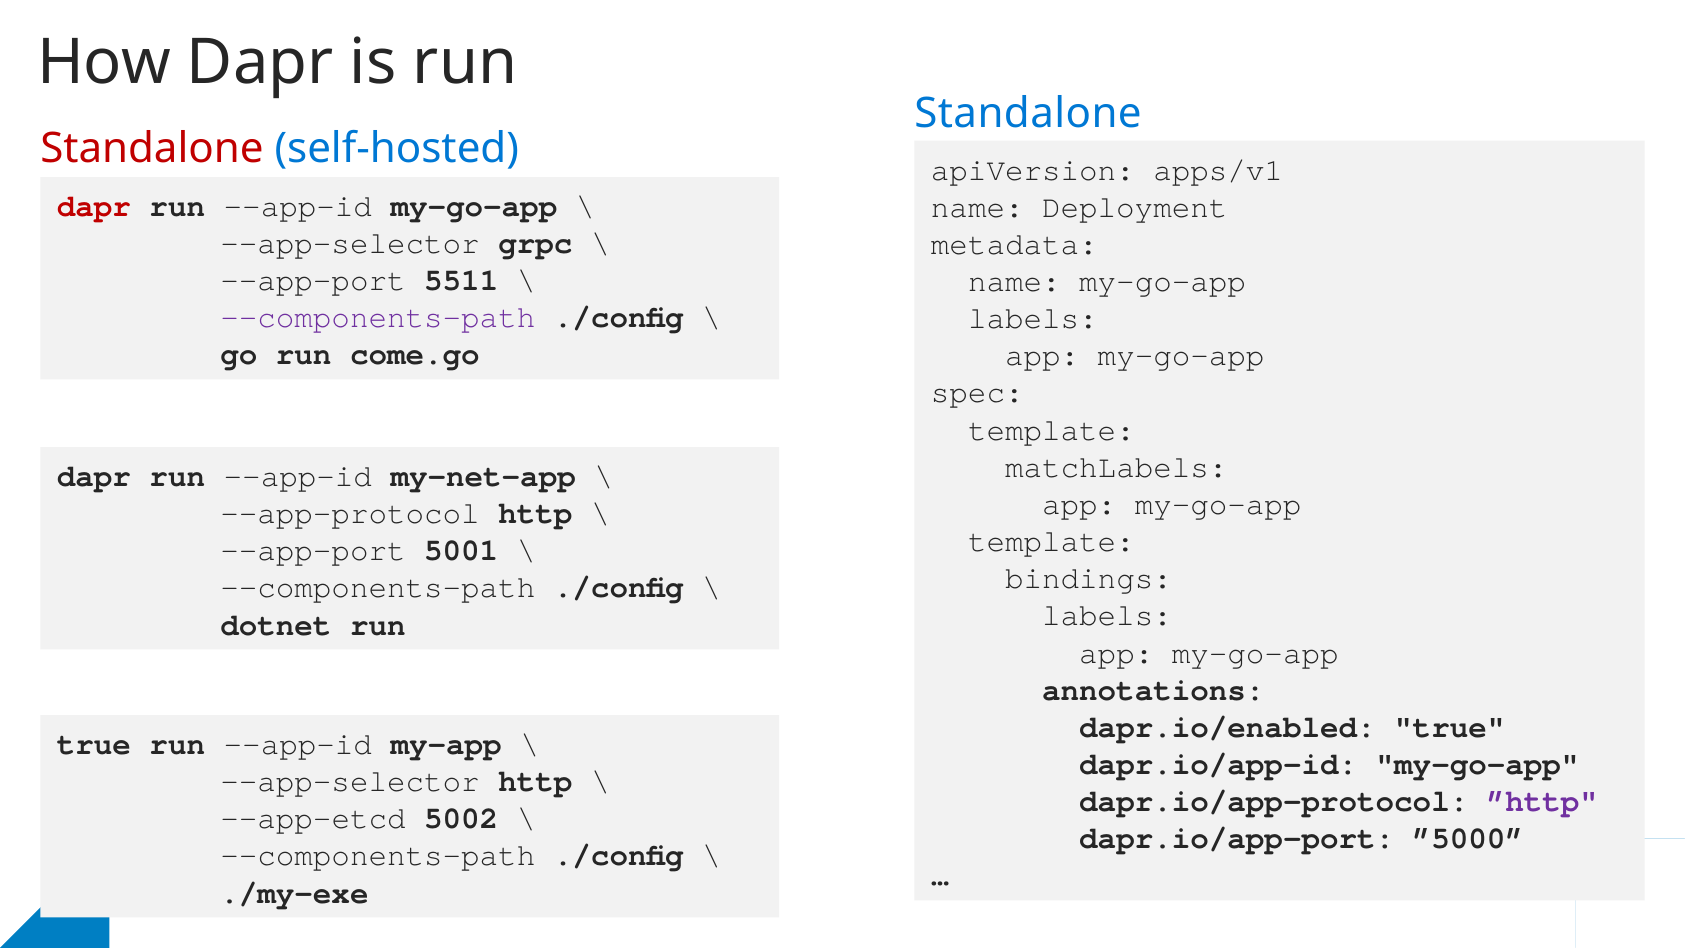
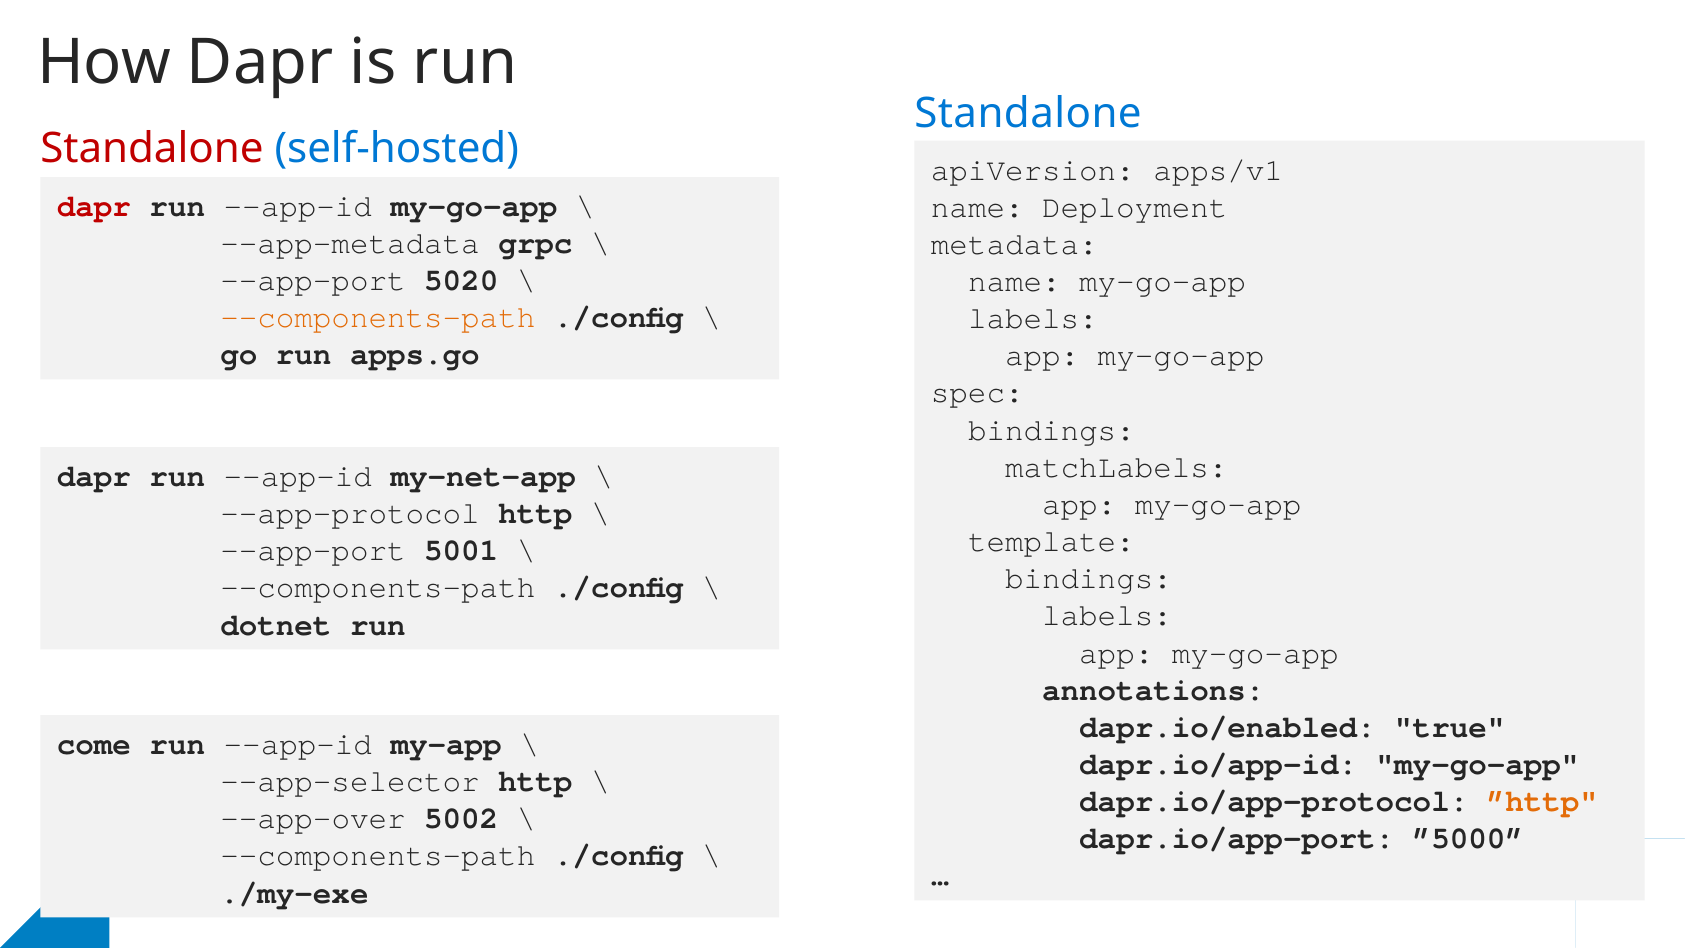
--app-selector at (350, 243): --app-selector -> --app-metadata
5511: 5511 -> 5020
--components-path at (378, 318) colour: purple -> orange
come.go: come.go -> apps.go
template at (1051, 430): template -> bindings
true at (94, 744): true -> come
”http colour: purple -> orange
--app-etcd: --app-etcd -> --app-over
